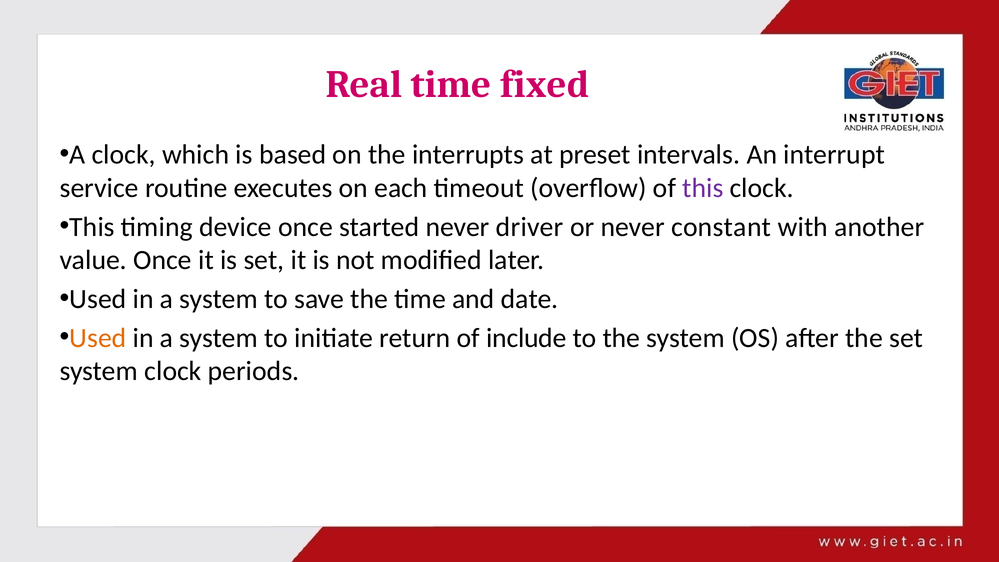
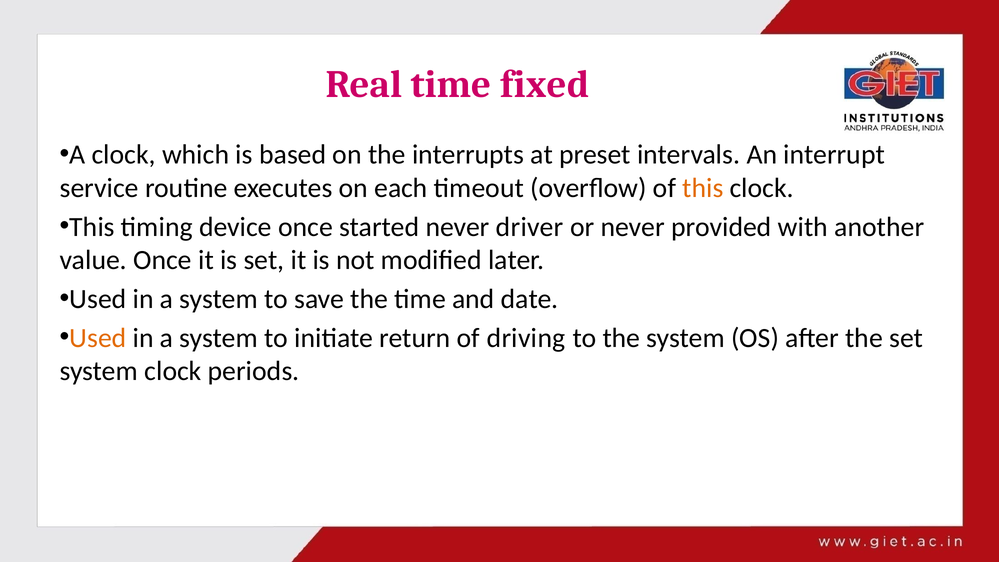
this at (703, 188) colour: purple -> orange
constant: constant -> provided
include: include -> driving
